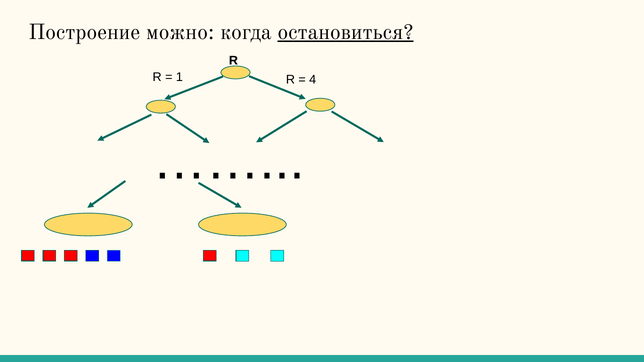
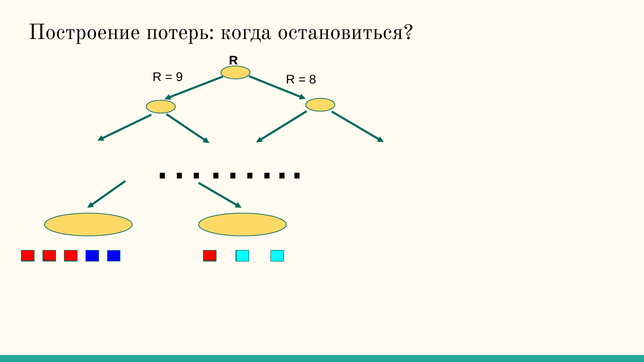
можно: можно -> потерь
остановиться underline: present -> none
1: 1 -> 9
4: 4 -> 8
